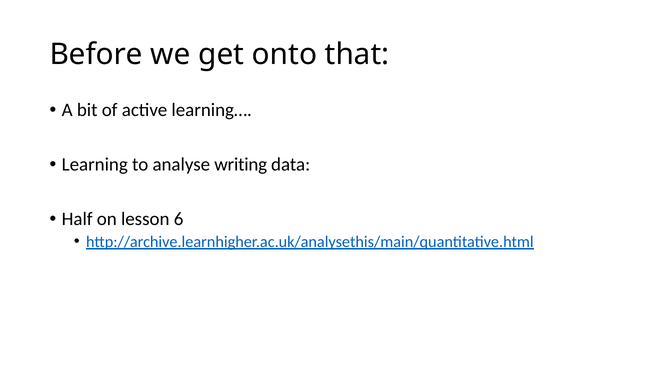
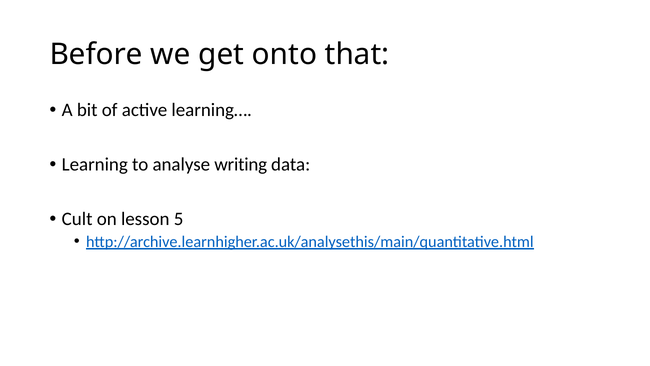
Half: Half -> Cult
6: 6 -> 5
